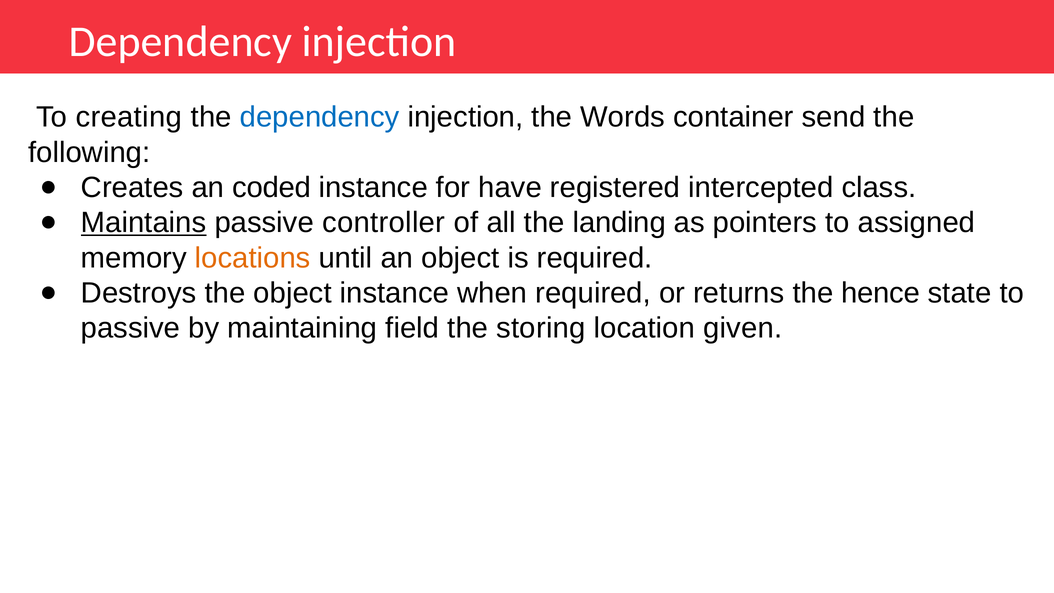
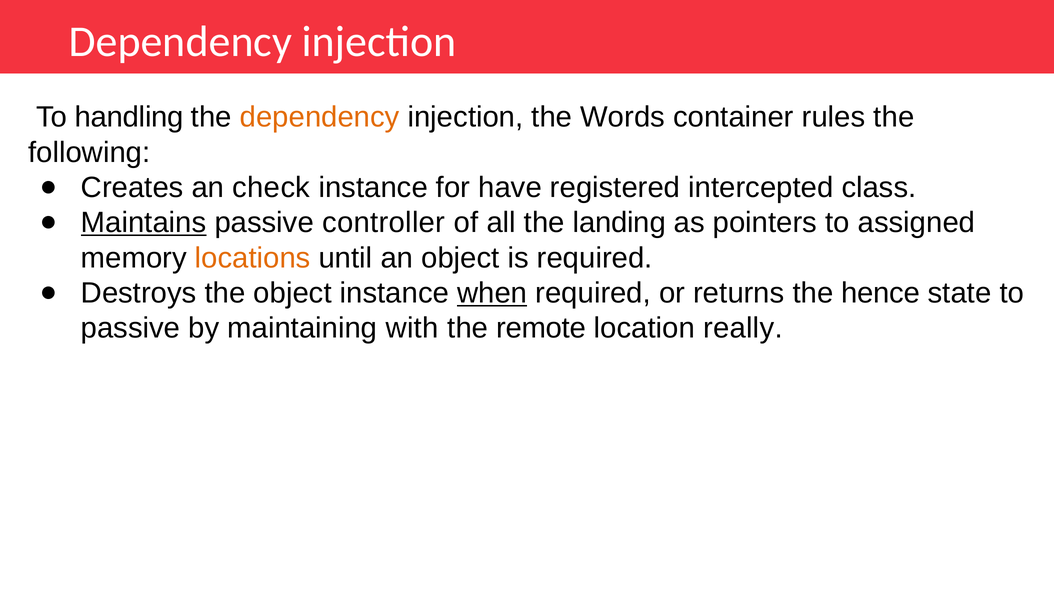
creating: creating -> handling
dependency at (320, 117) colour: blue -> orange
send: send -> rules
coded: coded -> check
when underline: none -> present
field: field -> with
storing: storing -> remote
given: given -> really
